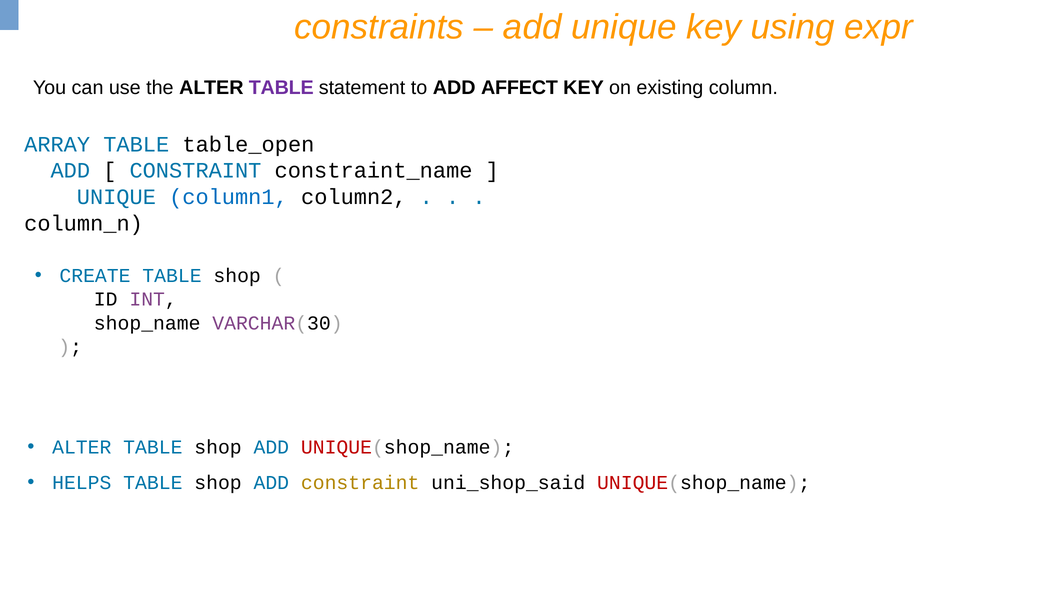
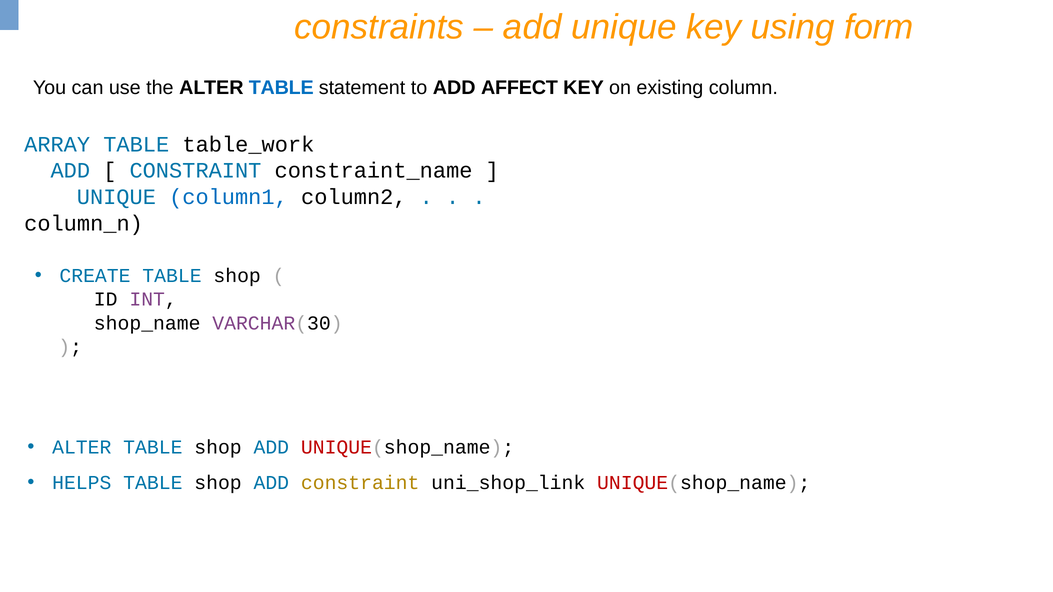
expr: expr -> form
TABLE at (281, 88) colour: purple -> blue
table_open: table_open -> table_work
uni_shop_said: uni_shop_said -> uni_shop_link
